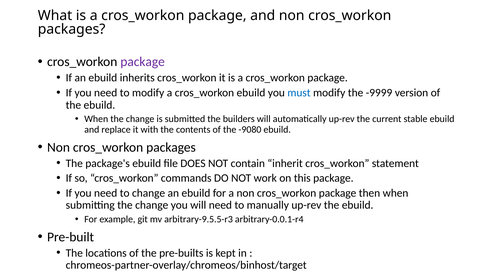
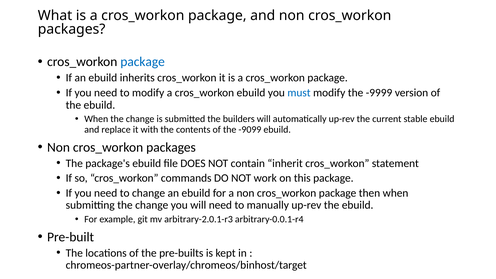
package at (143, 62) colour: purple -> blue
-9080: -9080 -> -9099
arbitrary-9.5.5-r3: arbitrary-9.5.5-r3 -> arbitrary-2.0.1-r3
